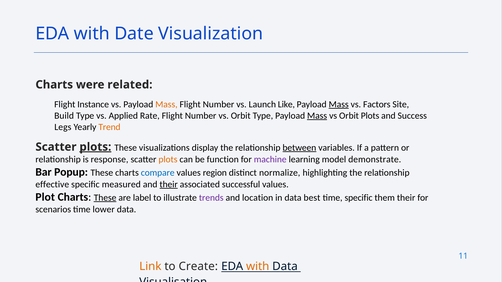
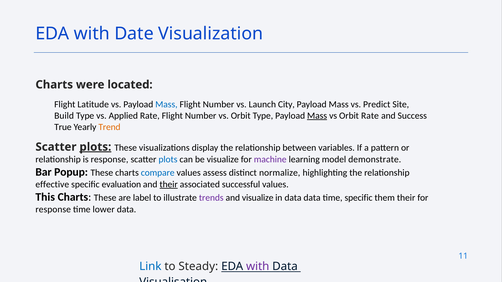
related: related -> located
Instance: Instance -> Latitude
Mass at (166, 104) colour: orange -> blue
Like: Like -> City
Mass at (339, 104) underline: present -> none
Factors: Factors -> Predict
Orbit Plots: Plots -> Rate
Legs: Legs -> True
between underline: present -> none
plots at (168, 159) colour: orange -> blue
be function: function -> visualize
region: region -> assess
measured: measured -> evaluation
Plot: Plot -> This
These at (105, 198) underline: present -> none
and location: location -> visualize
data best: best -> data
scenarios at (53, 210): scenarios -> response
Link colour: orange -> blue
Create: Create -> Steady
with at (258, 267) colour: orange -> purple
